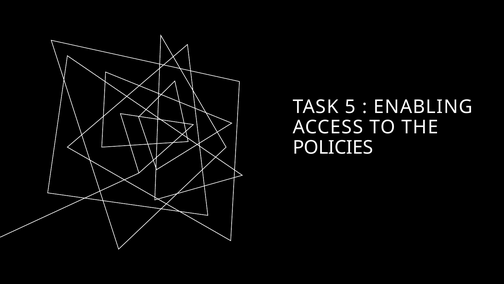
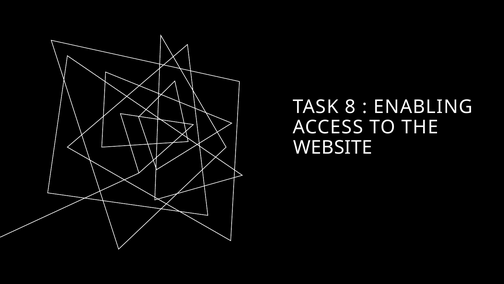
5: 5 -> 8
POLICIES: POLICIES -> WEBSITE
